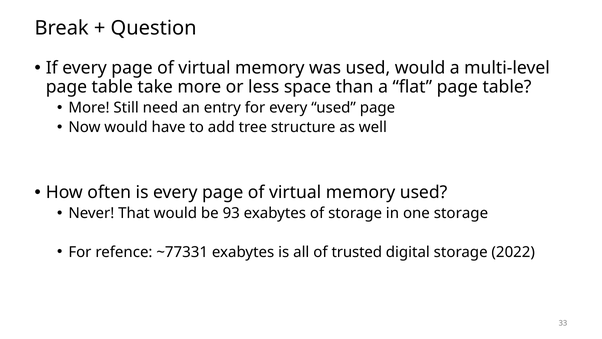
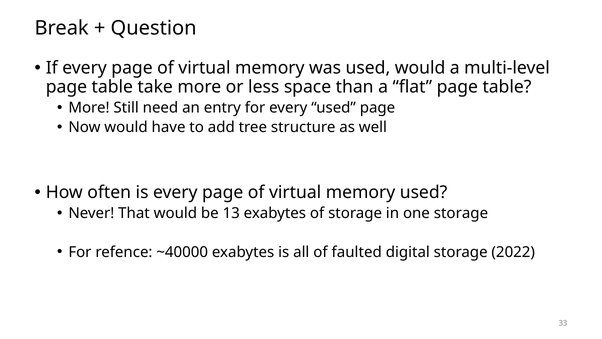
93: 93 -> 13
~77331: ~77331 -> ~40000
trusted: trusted -> faulted
